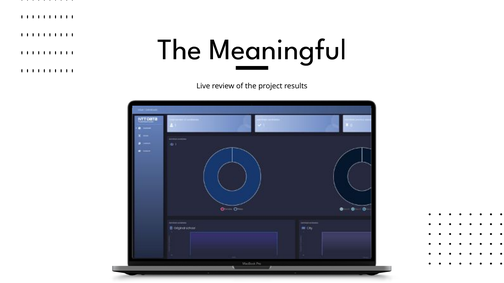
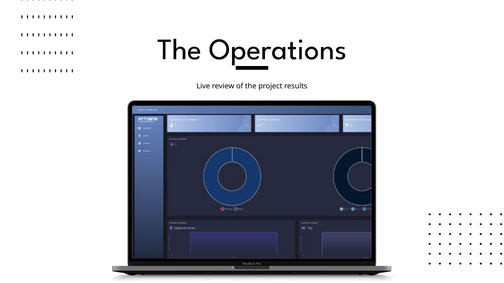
Meaningful: Meaningful -> Operations
